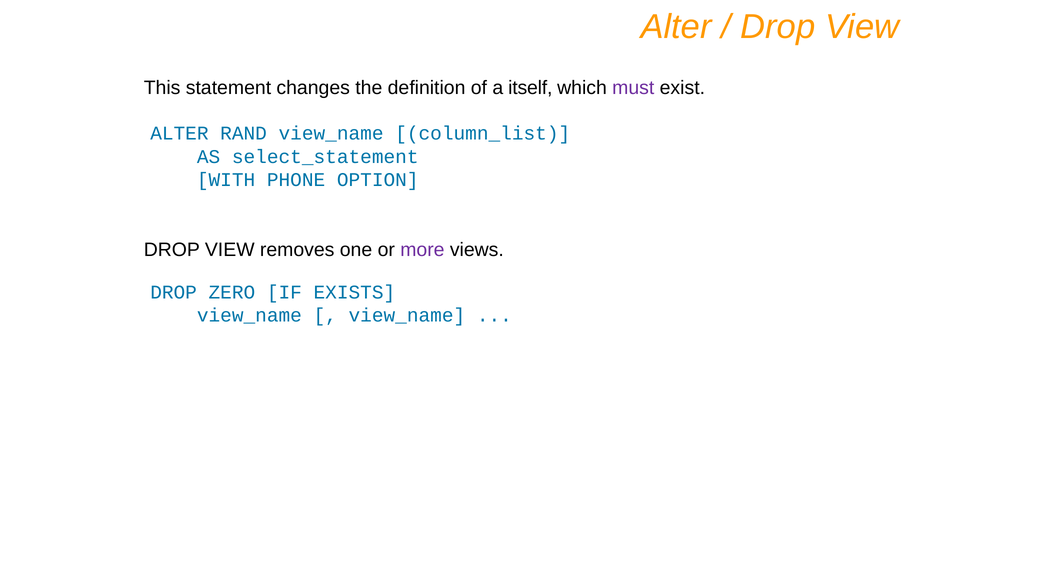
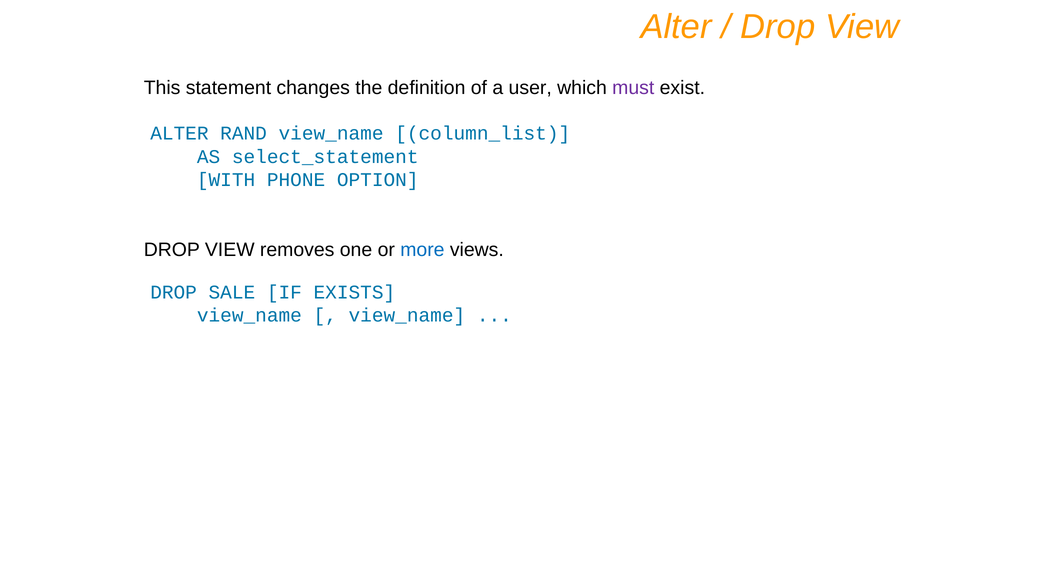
itself: itself -> user
more colour: purple -> blue
ZERO: ZERO -> SALE
